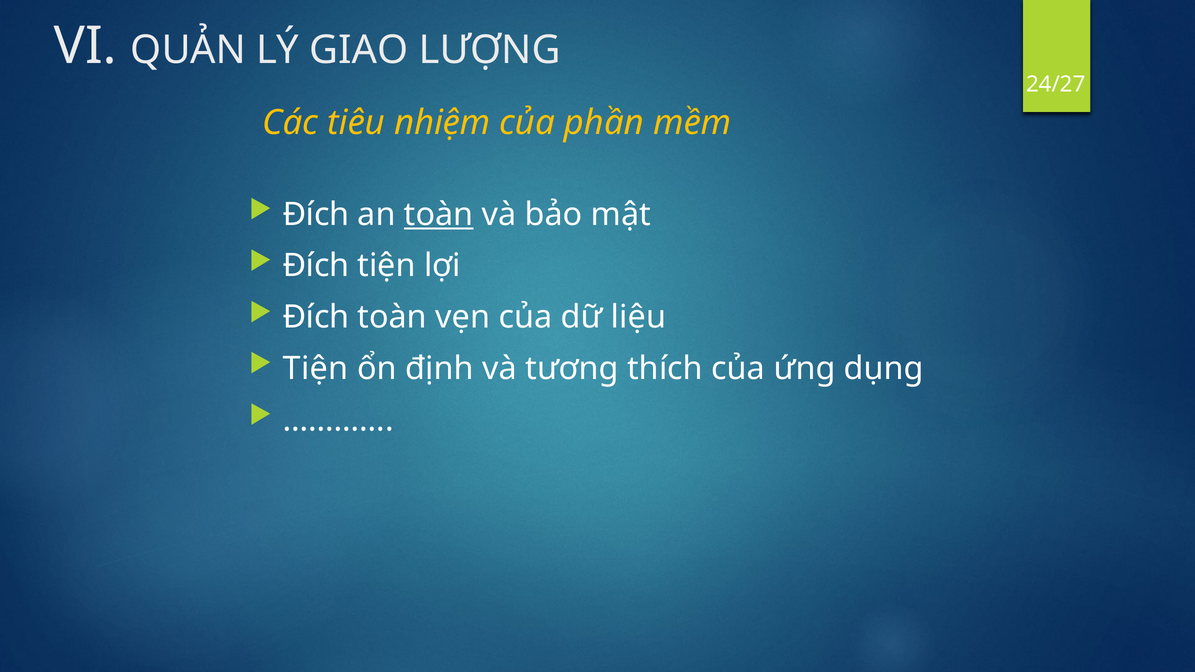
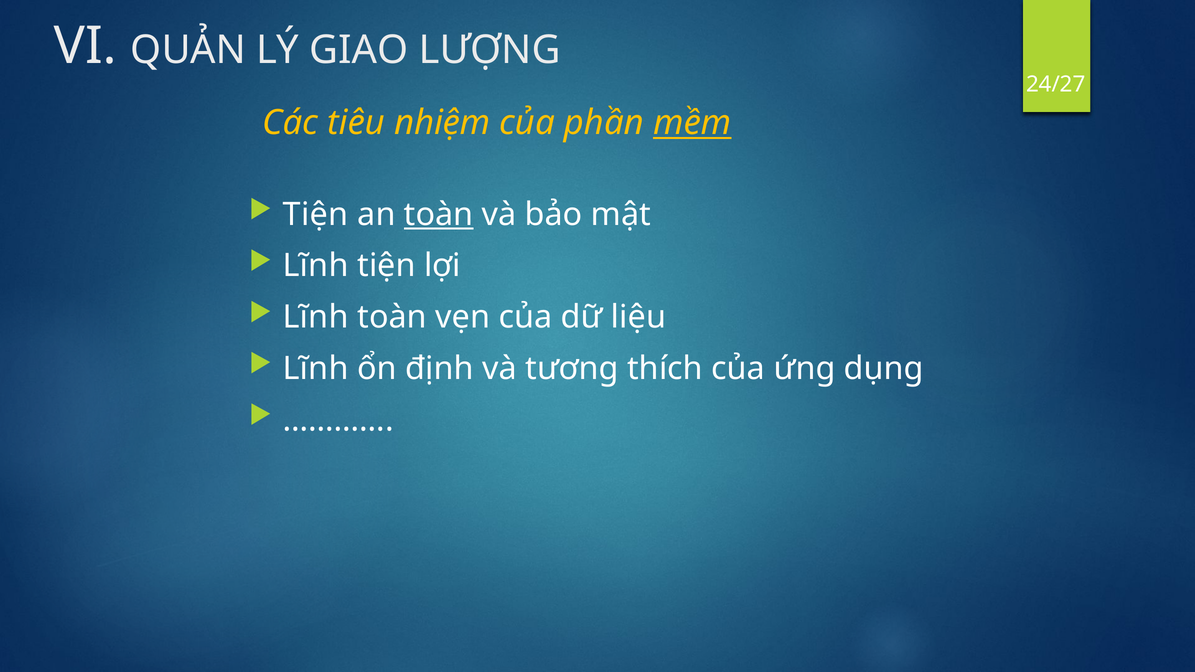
mềm underline: none -> present
Đích at (316, 215): Đích -> Tiện
Đích at (316, 266): Đích -> Lĩnh
Đích at (316, 317): Đích -> Lĩnh
Tiện at (316, 369): Tiện -> Lĩnh
